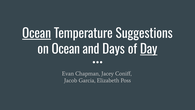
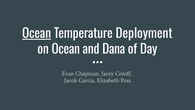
Suggestions: Suggestions -> Deployment
Days: Days -> Dana
Day underline: present -> none
